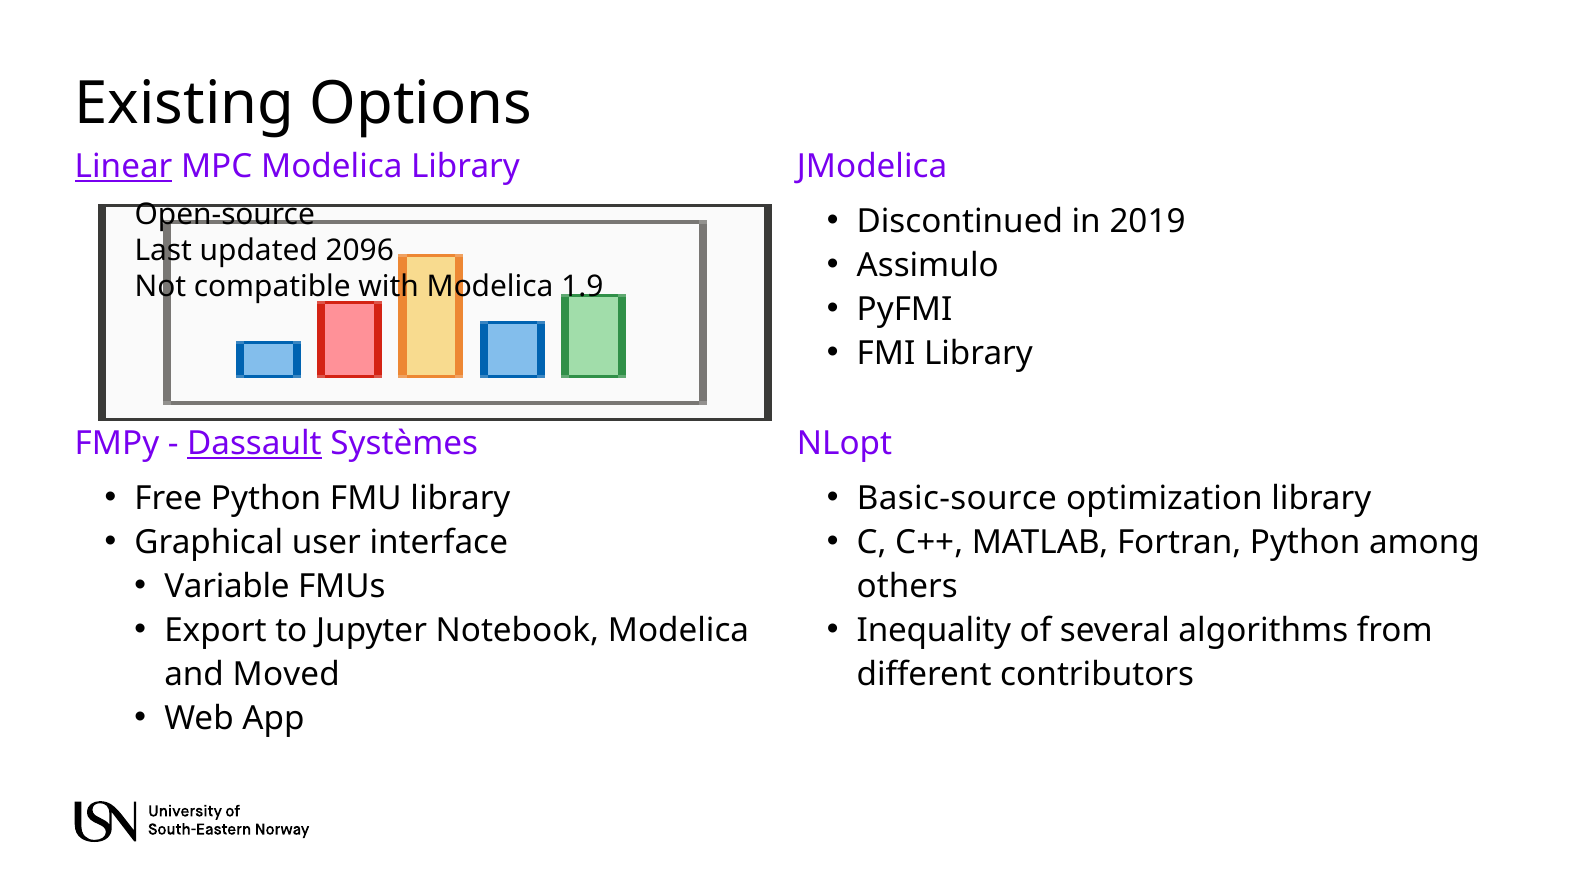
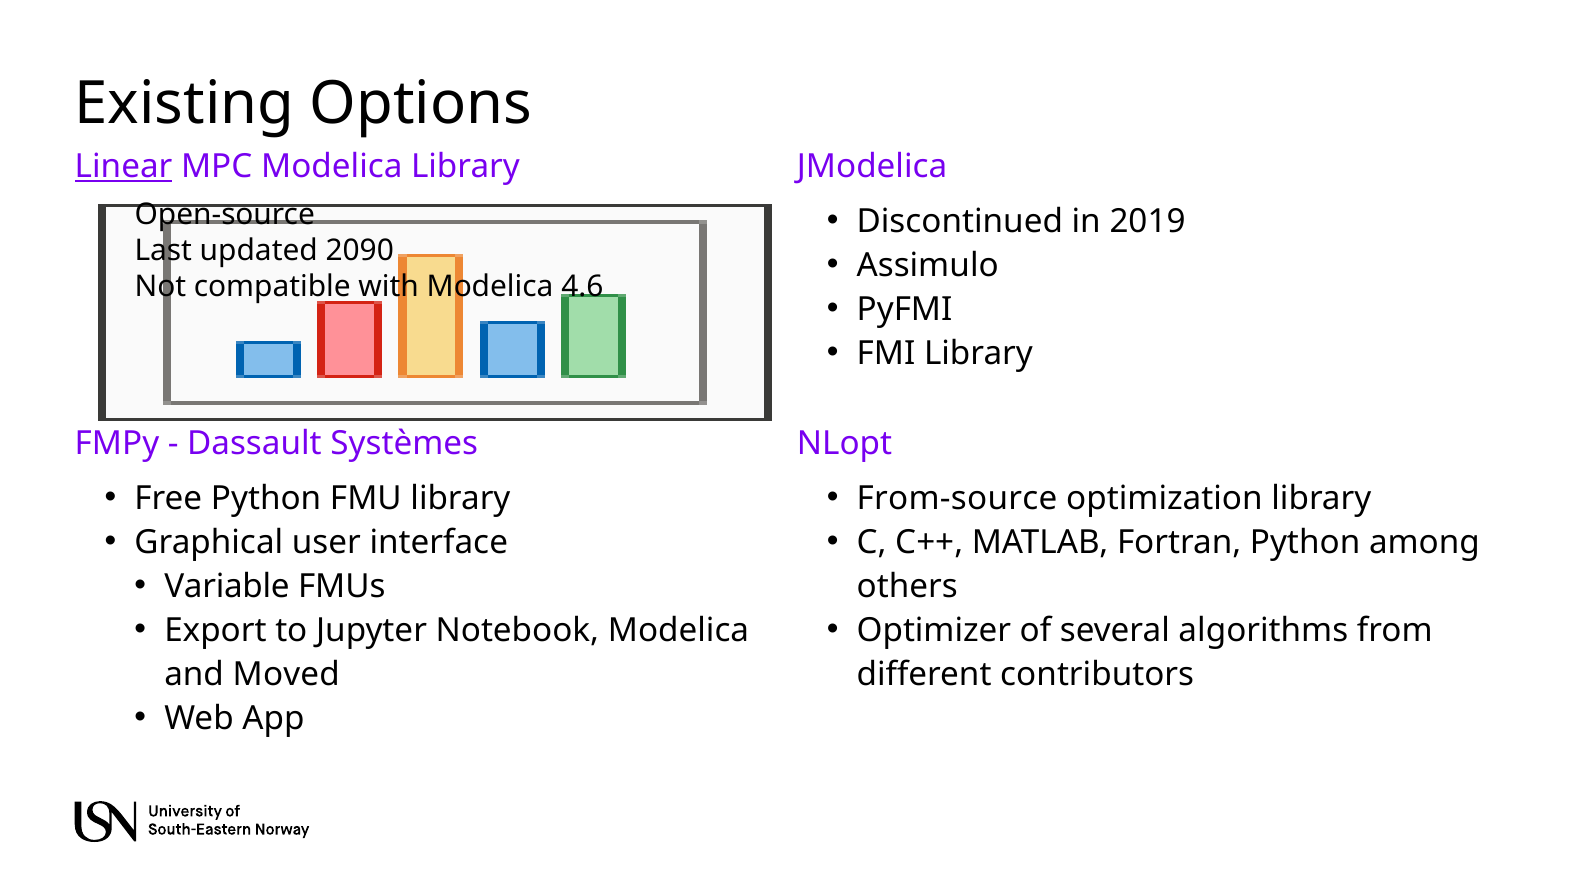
2096: 2096 -> 2090
1.9: 1.9 -> 4.6
Dassault underline: present -> none
Basic-source: Basic-source -> From-source
Inequality: Inequality -> Optimizer
